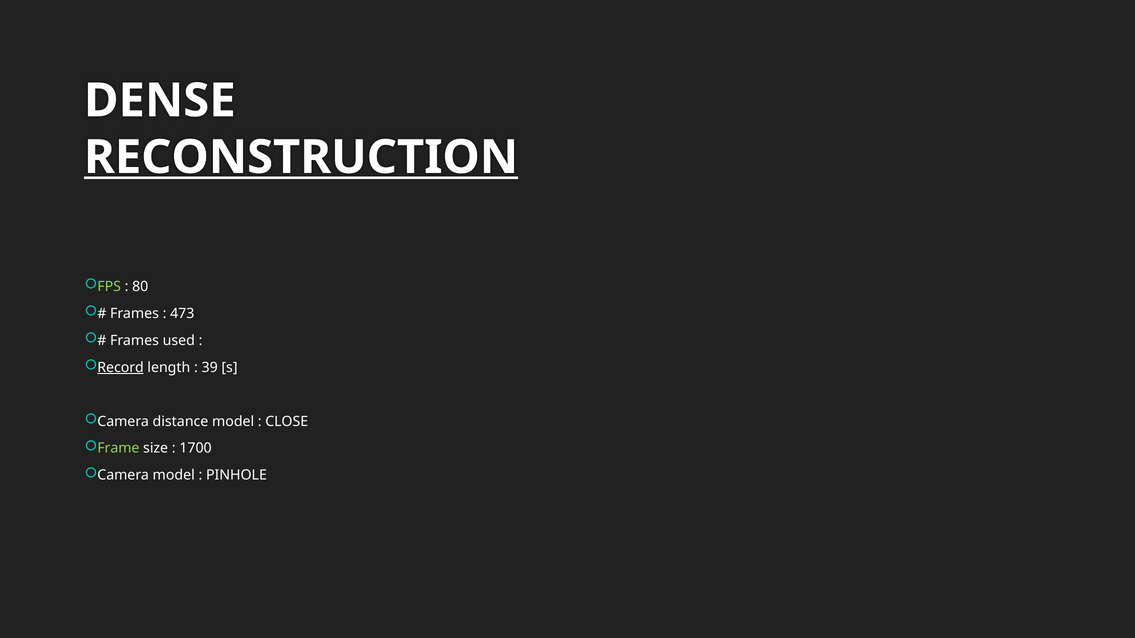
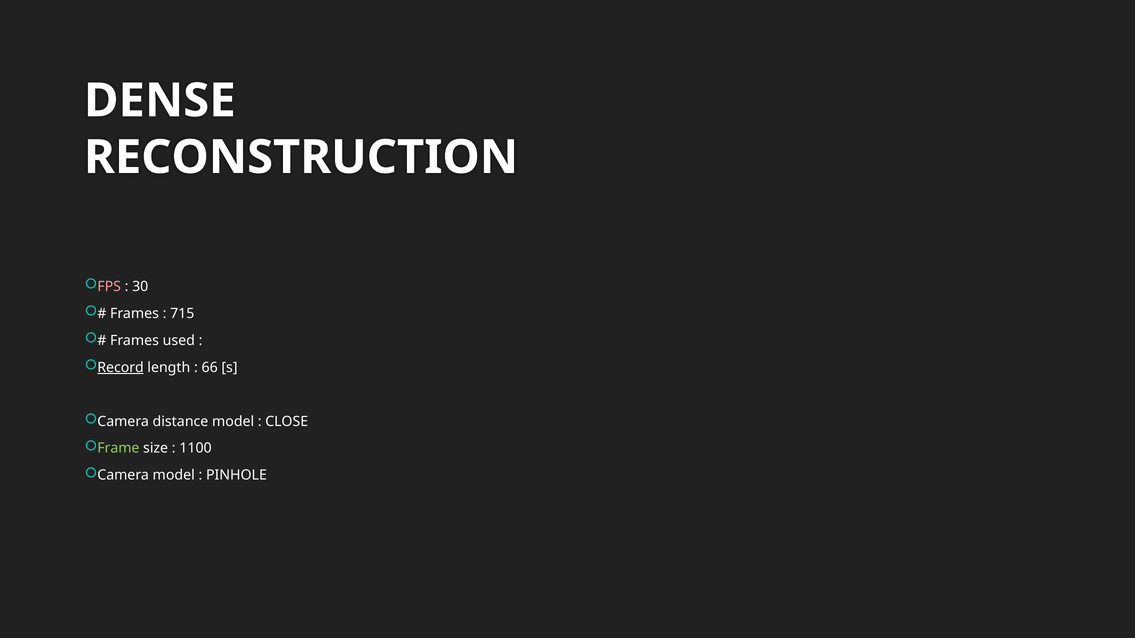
RECONSTRUCTION underline: present -> none
FPS colour: light green -> pink
80: 80 -> 30
473: 473 -> 715
39: 39 -> 66
1700: 1700 -> 1100
